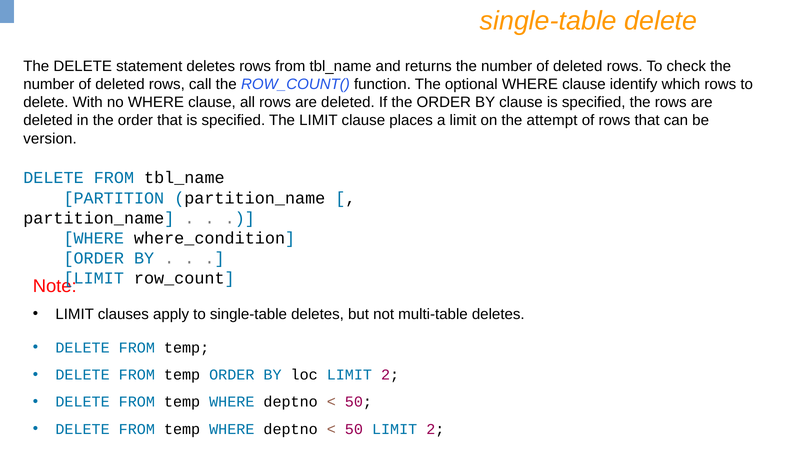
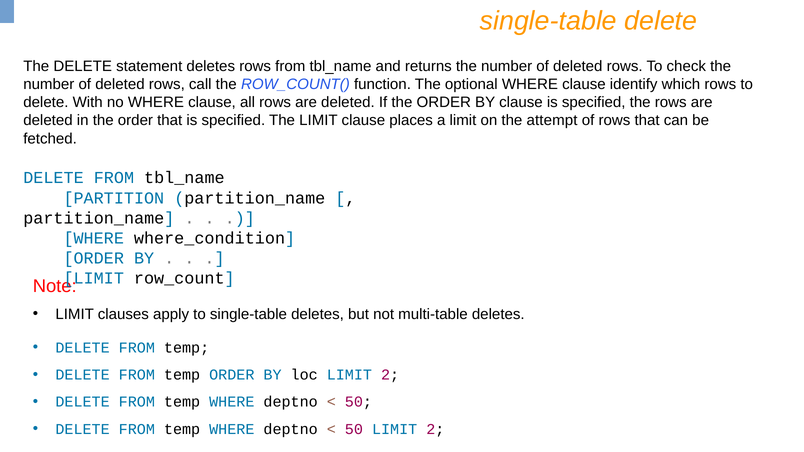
version: version -> fetched
